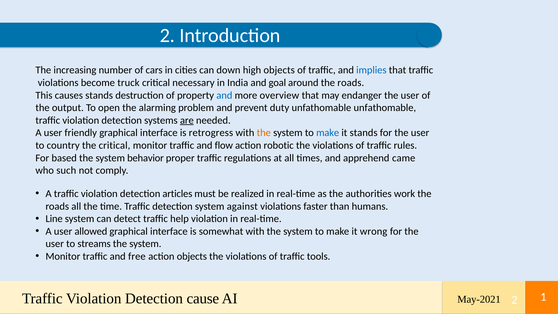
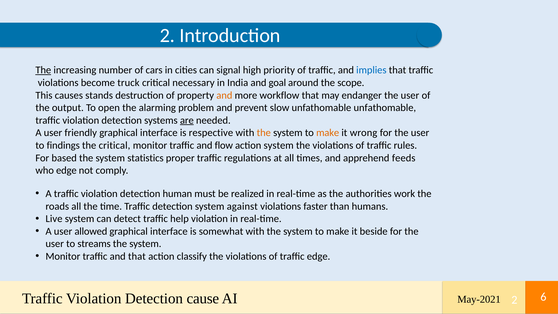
The at (43, 70) underline: none -> present
down: down -> signal
high objects: objects -> priority
around the roads: roads -> scope
and at (224, 95) colour: blue -> orange
overview: overview -> workflow
duty: duty -> slow
retrogress: retrogress -> respective
make at (328, 133) colour: blue -> orange
it stands: stands -> wrong
country: country -> findings
action robotic: robotic -> system
behavior: behavior -> statistics
came: came -> feeds
who such: such -> edge
articles: articles -> human
Line: Line -> Live
wrong: wrong -> beside
and free: free -> that
action objects: objects -> classify
traffic tools: tools -> edge
1: 1 -> 6
